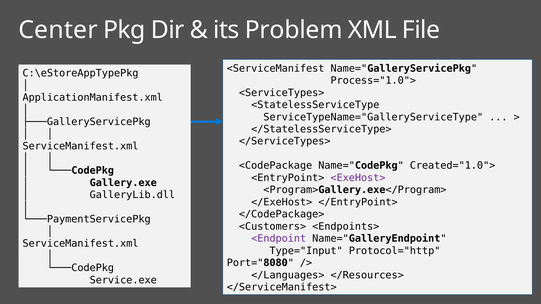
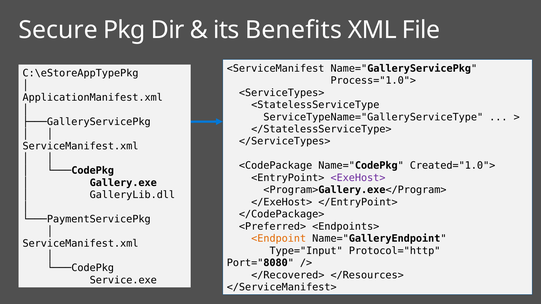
Center: Center -> Secure
Problem: Problem -> Benefits
<Customers>: <Customers> -> <Preferred>
<Endpoint colour: purple -> orange
</Languages>: </Languages> -> </Recovered>
